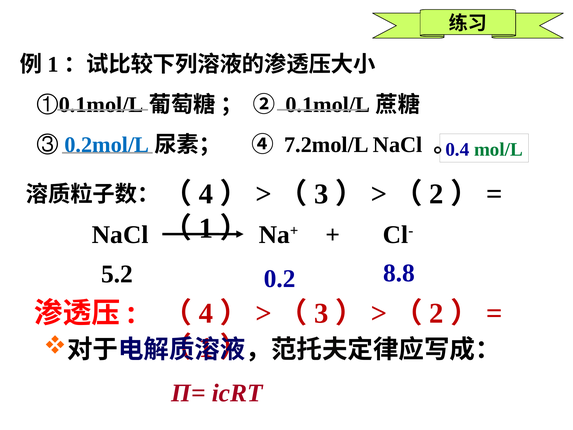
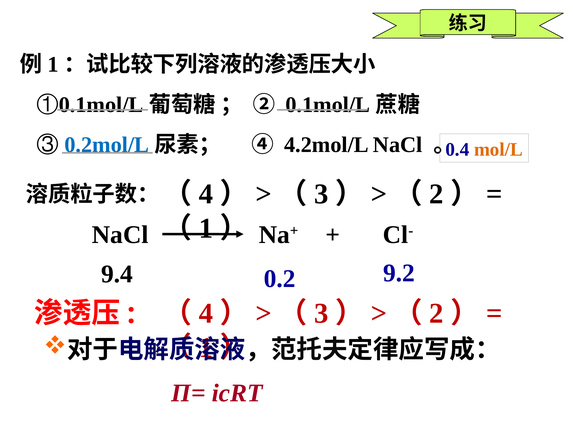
7.2mol/L: 7.2mol/L -> 4.2mol/L
mol/L colour: green -> orange
5.2: 5.2 -> 9.4
8.8: 8.8 -> 9.2
